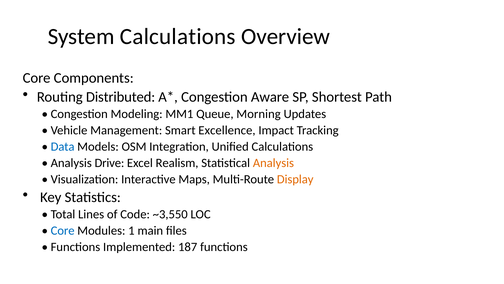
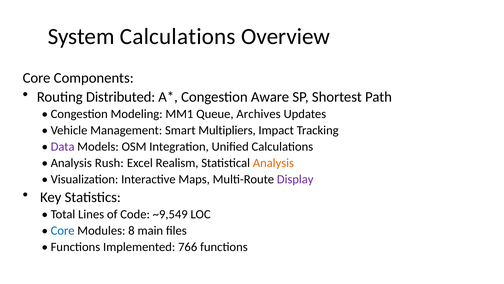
Morning: Morning -> Archives
Excellence: Excellence -> Multipliers
Data colour: blue -> purple
Drive: Drive -> Rush
Display colour: orange -> purple
~3,550: ~3,550 -> ~9,549
1: 1 -> 8
187: 187 -> 766
